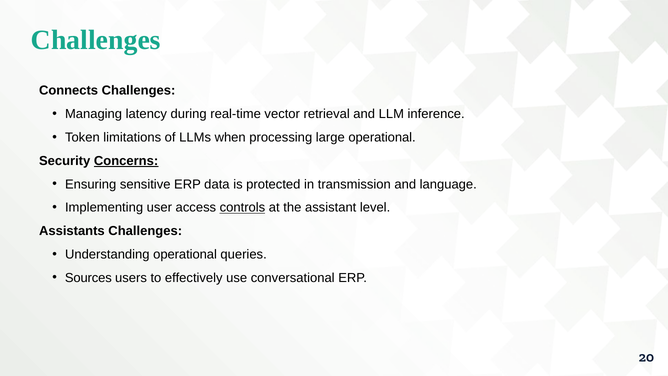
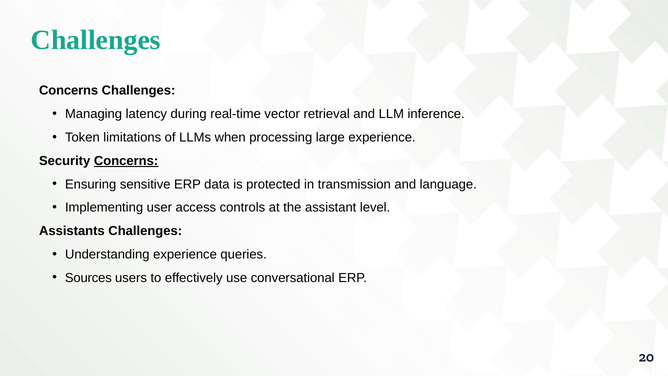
Connects at (69, 91): Connects -> Concerns
large operational: operational -> experience
controls underline: present -> none
Understanding operational: operational -> experience
